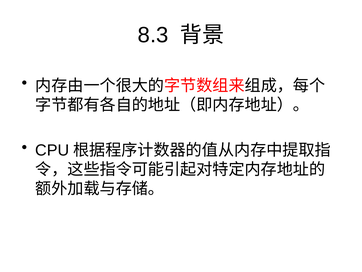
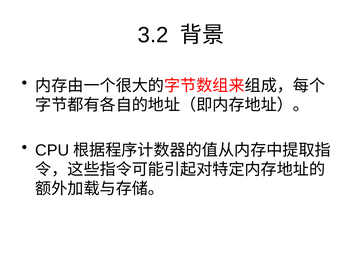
8.3: 8.3 -> 3.2
